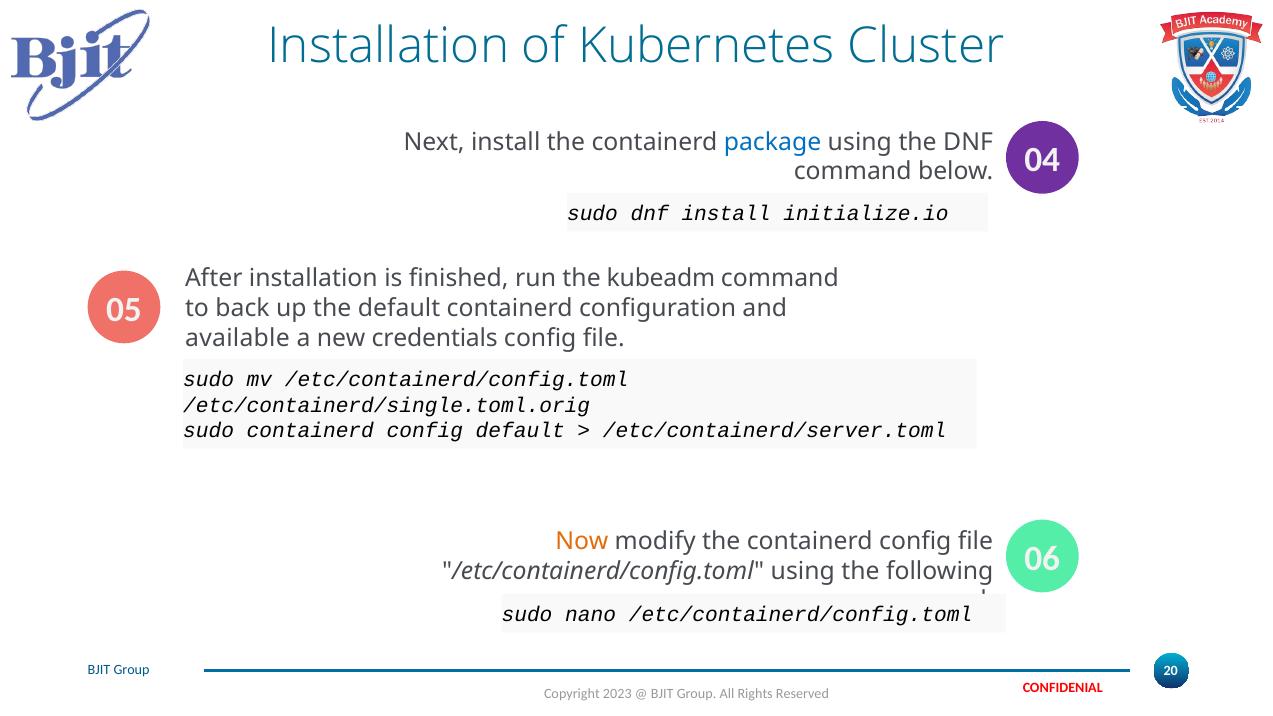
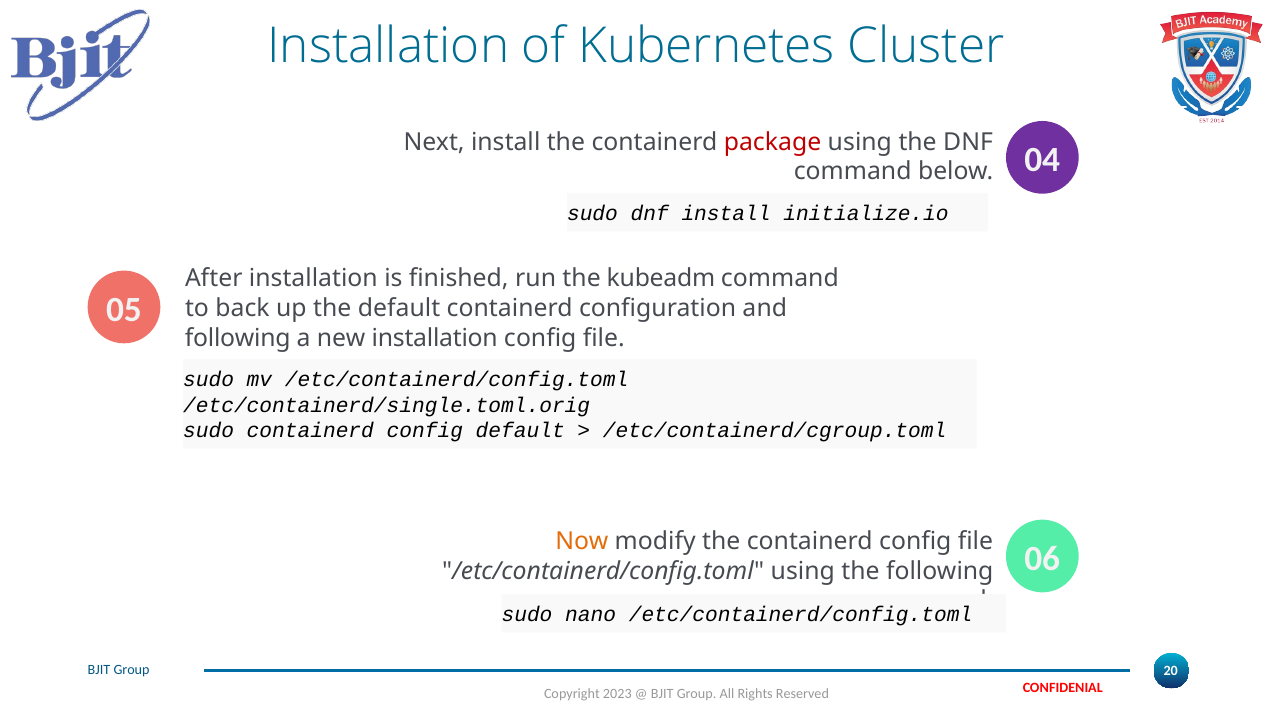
package colour: blue -> red
available at (237, 338): available -> following
new credentials: credentials -> installation
/etc/containerd/server.toml: /etc/containerd/server.toml -> /etc/containerd/cgroup.toml
